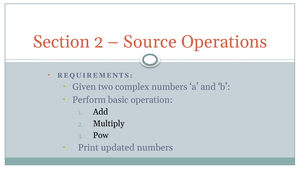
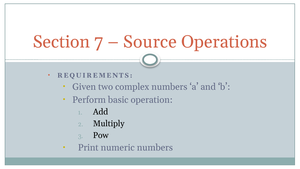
Section 2: 2 -> 7
updated: updated -> numeric
